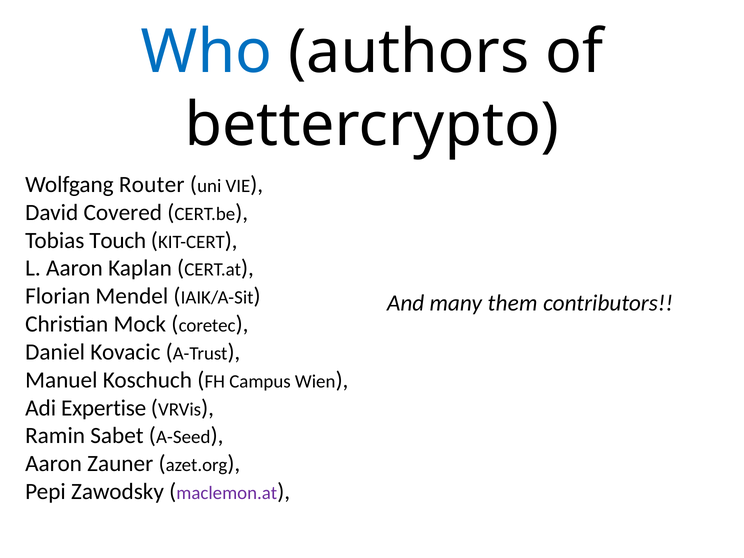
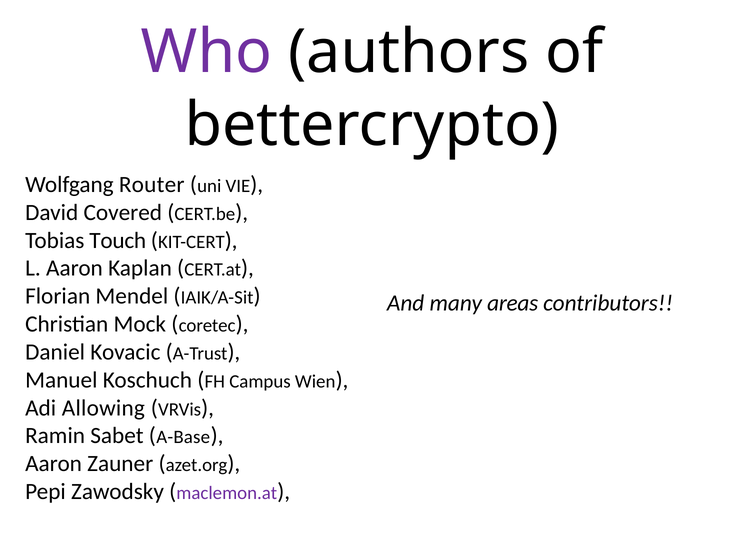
Who colour: blue -> purple
them: them -> areas
Expertise: Expertise -> Allowing
A-Seed: A-Seed -> A-Base
